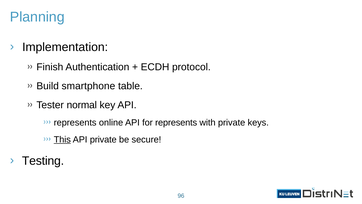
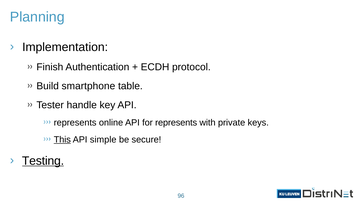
normal: normal -> handle
API private: private -> simple
Testing underline: none -> present
